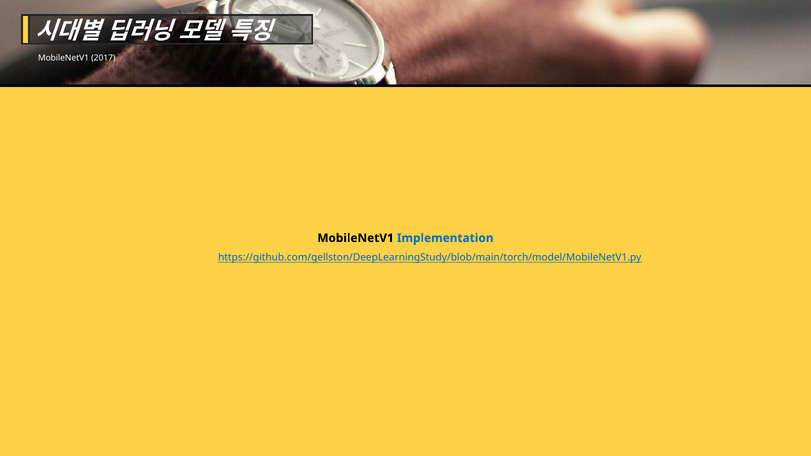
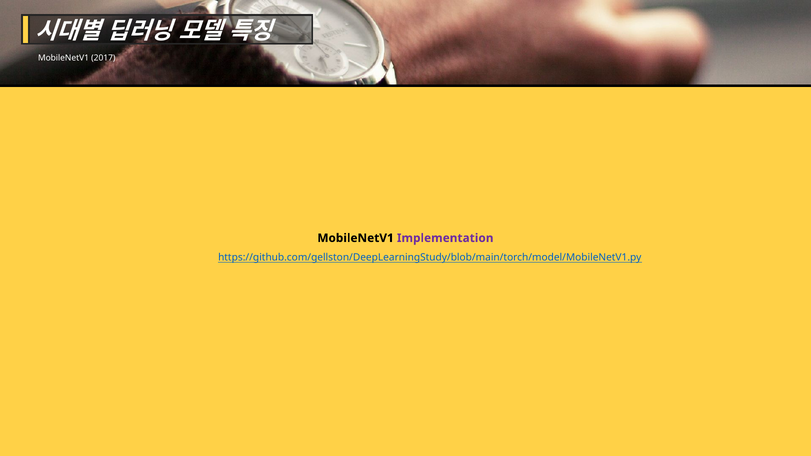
Implementation colour: blue -> purple
